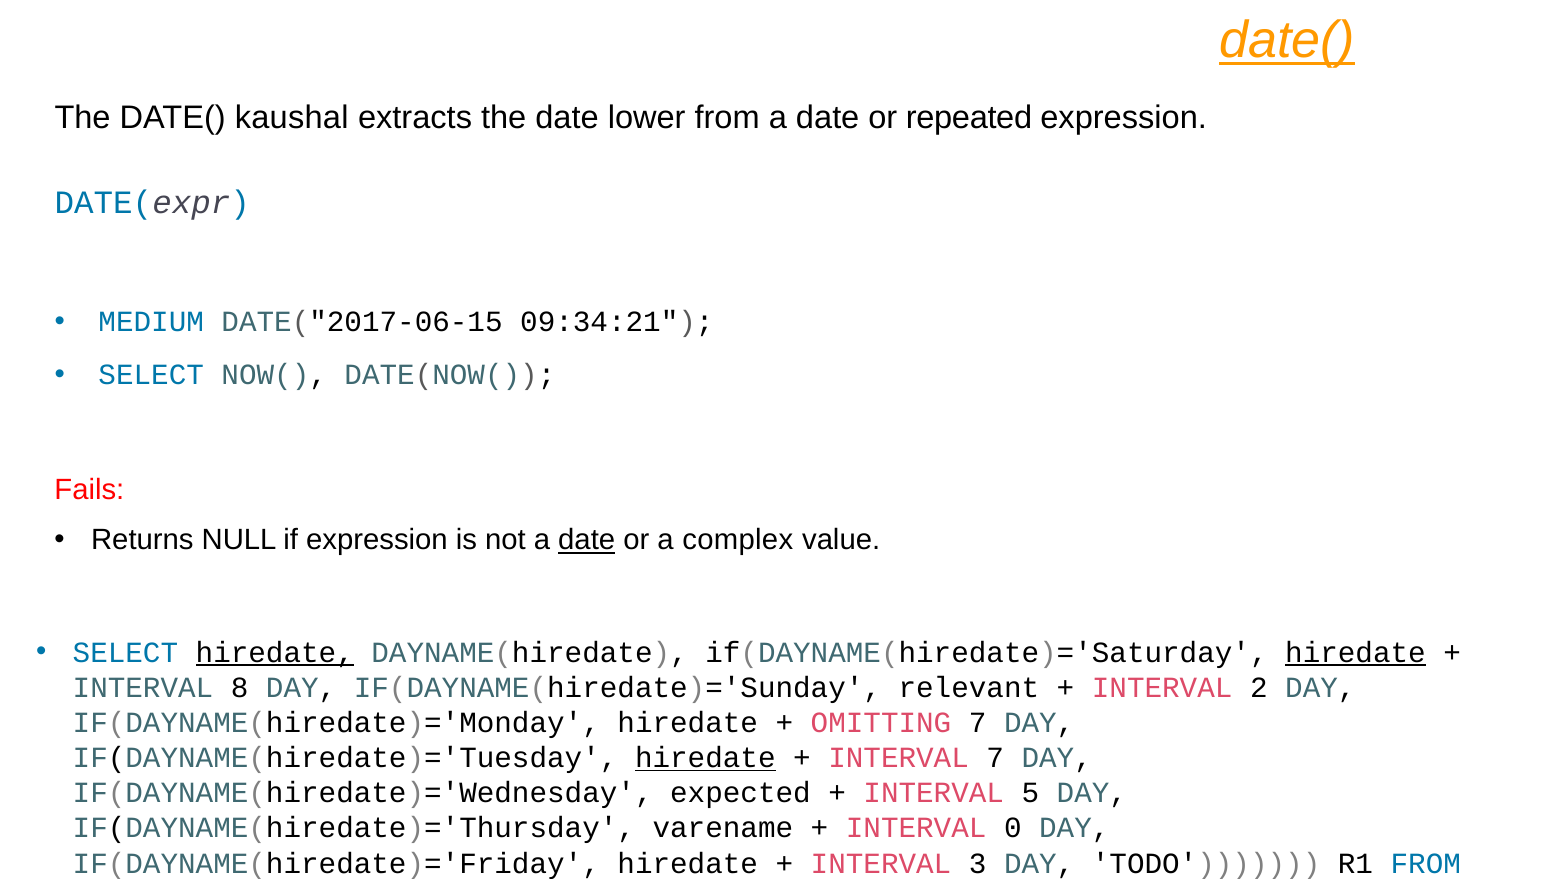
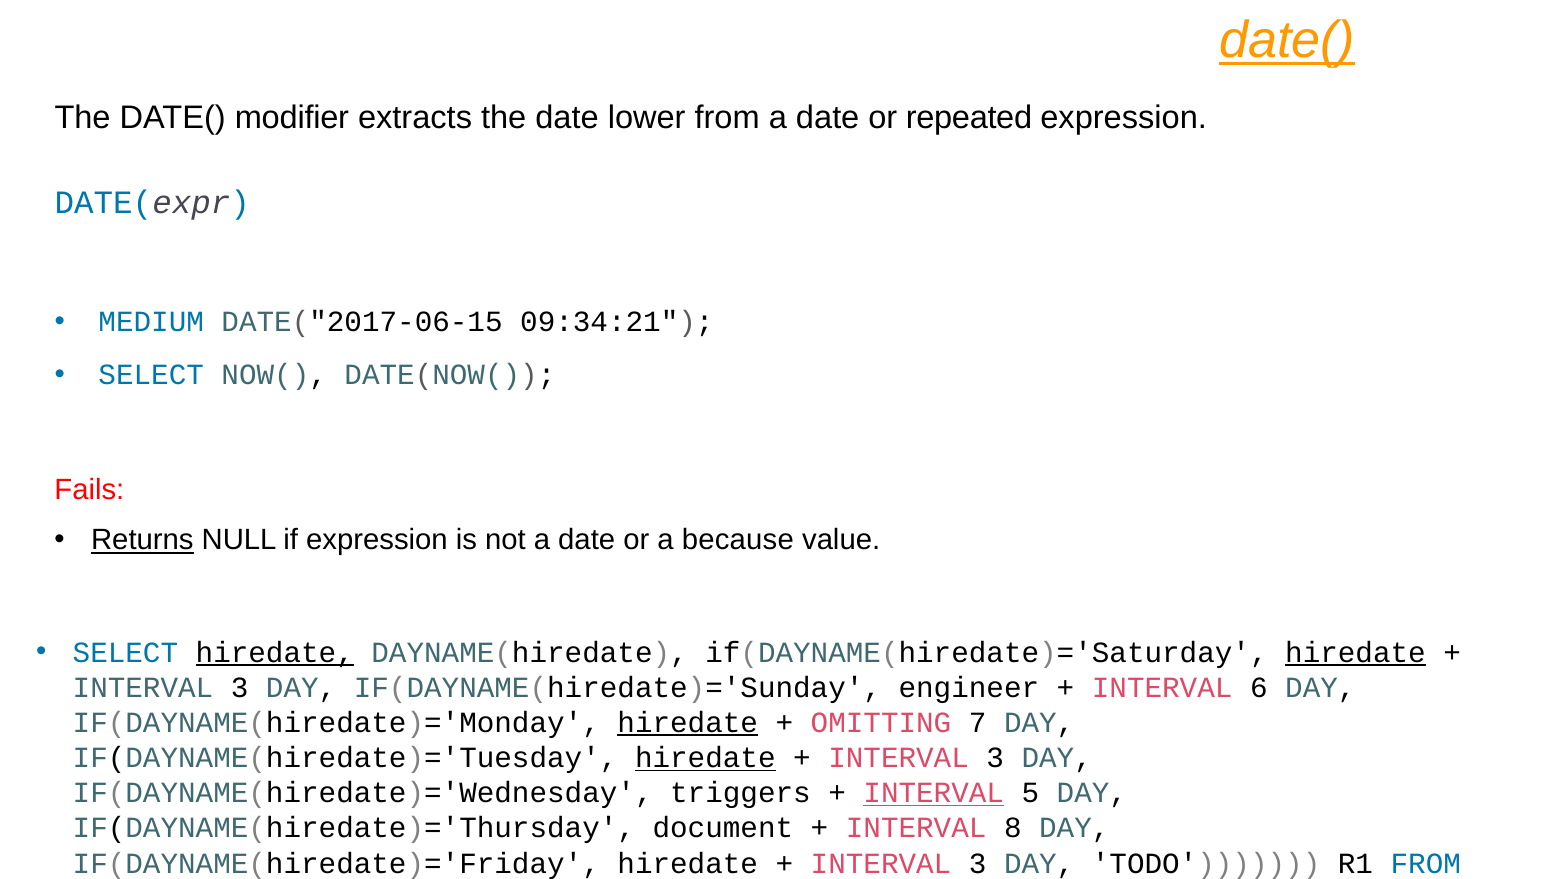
kaushal: kaushal -> modifier
Returns underline: none -> present
date at (587, 540) underline: present -> none
complex: complex -> because
8 at (240, 687): 8 -> 3
relevant: relevant -> engineer
2: 2 -> 6
hiredate at (688, 722) underline: none -> present
7 at (995, 758): 7 -> 3
expected: expected -> triggers
INTERVAL at (934, 793) underline: none -> present
varename: varename -> document
0: 0 -> 8
